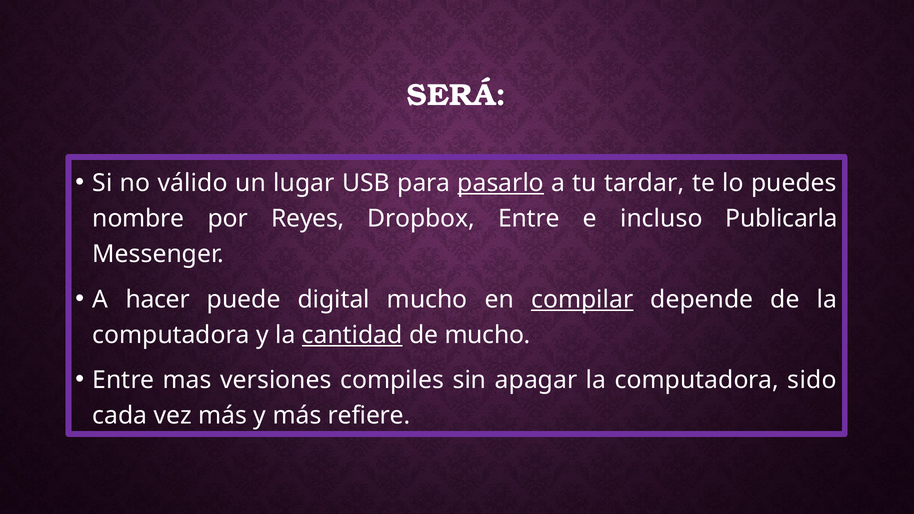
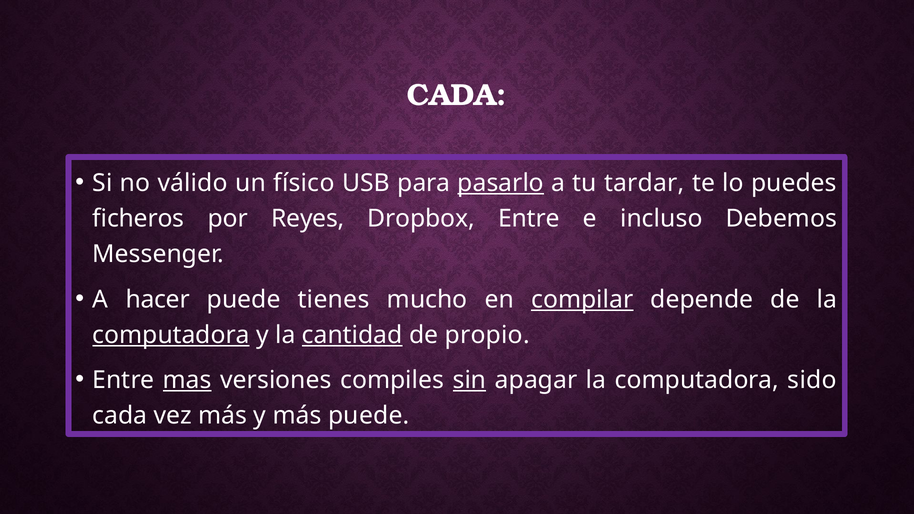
SERÁ at (456, 95): SERÁ -> CADA
lugar: lugar -> físico
nombre: nombre -> ficheros
Publicarla: Publicarla -> Debemos
digital: digital -> tienes
computadora at (171, 335) underline: none -> present
de mucho: mucho -> propio
mas underline: none -> present
sin underline: none -> present
más refiere: refiere -> puede
